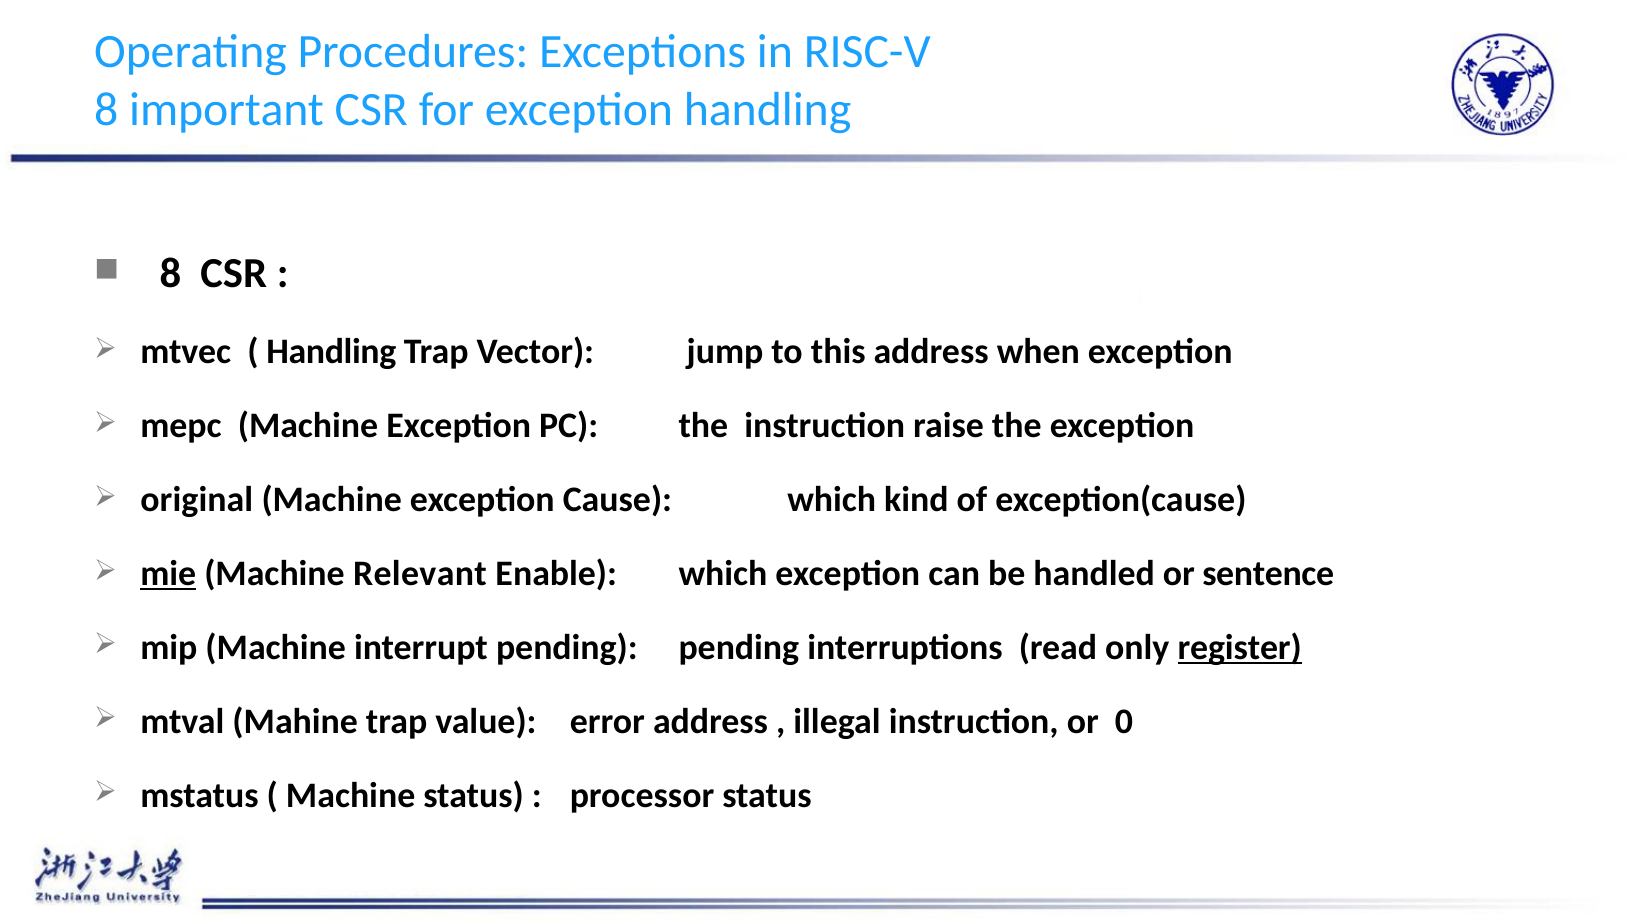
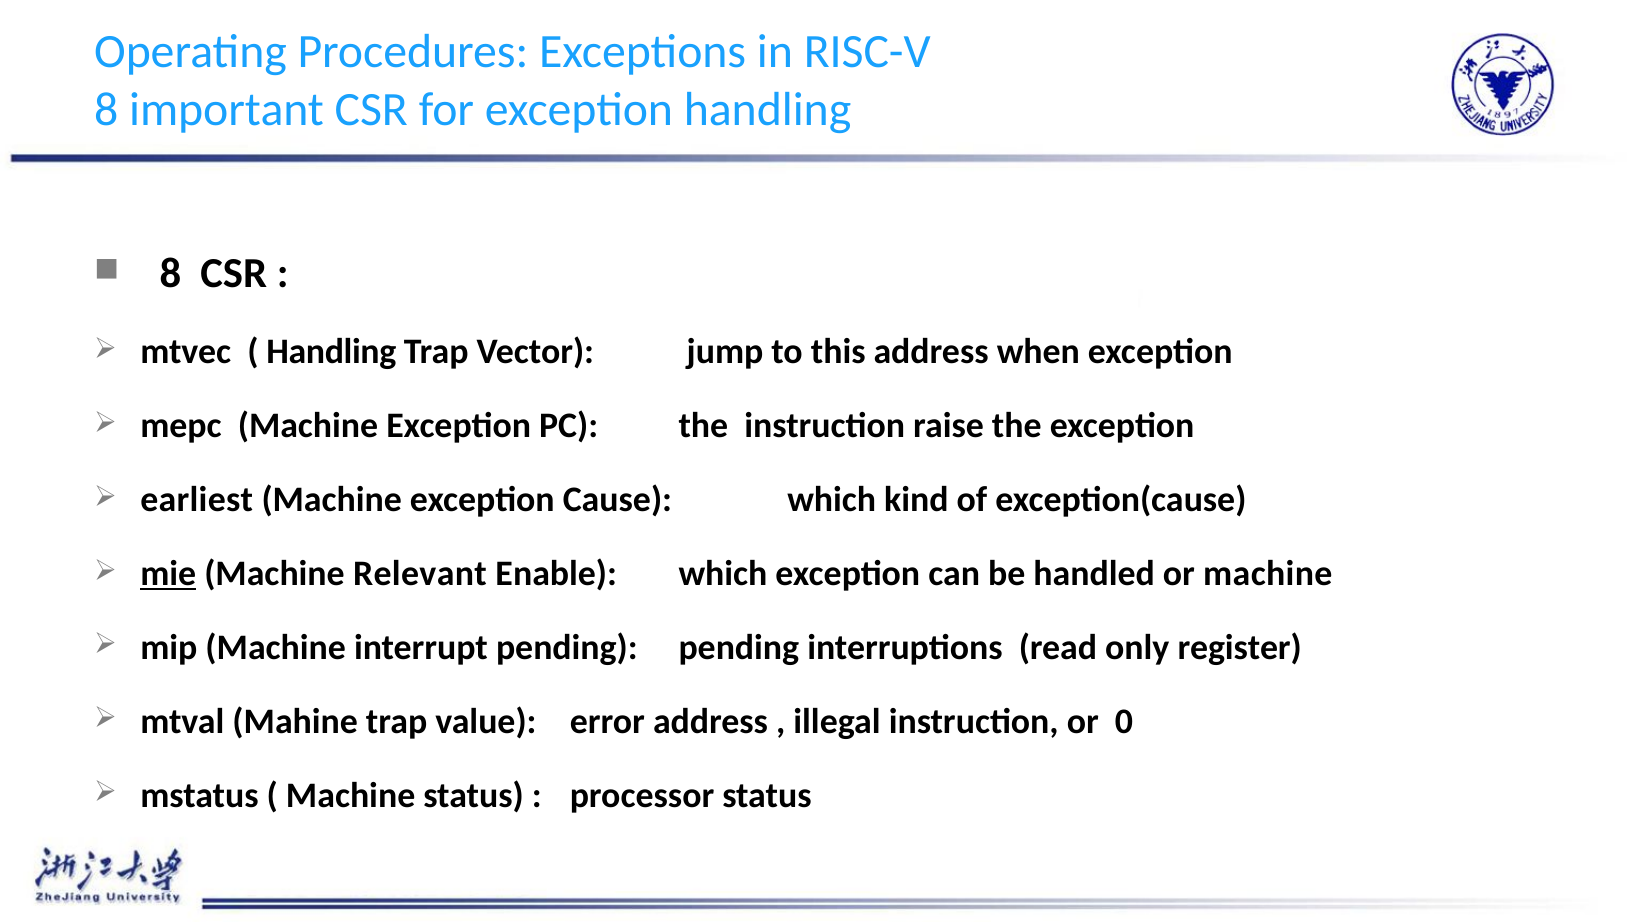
original: original -> earliest
or sentence: sentence -> machine
register underline: present -> none
